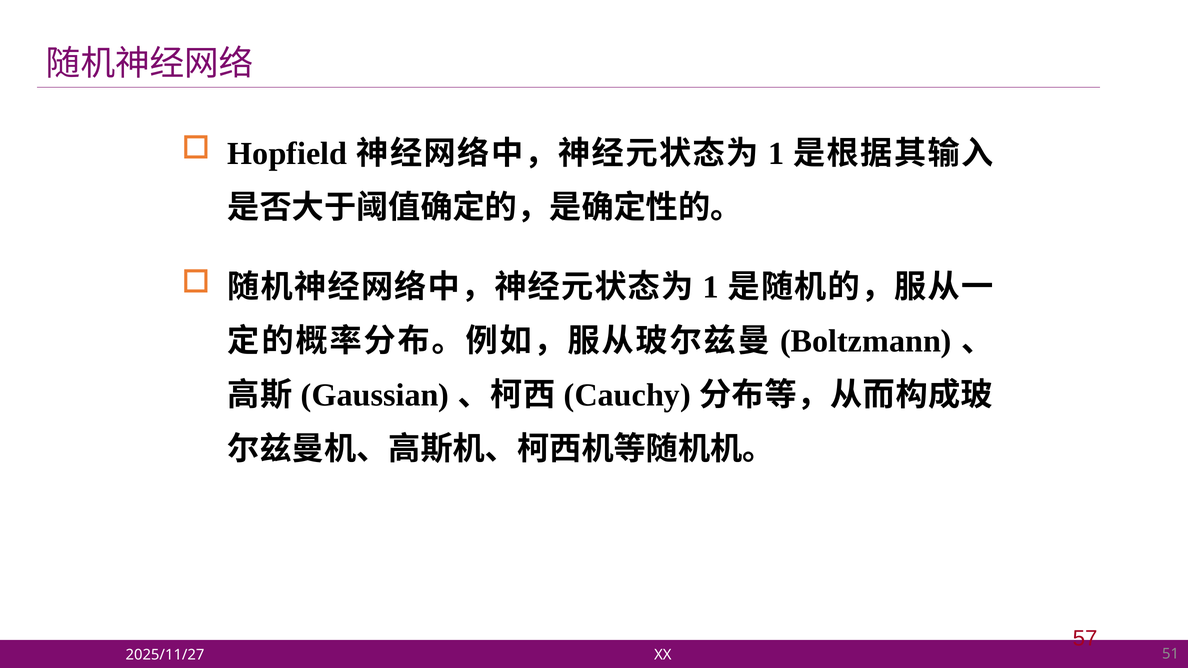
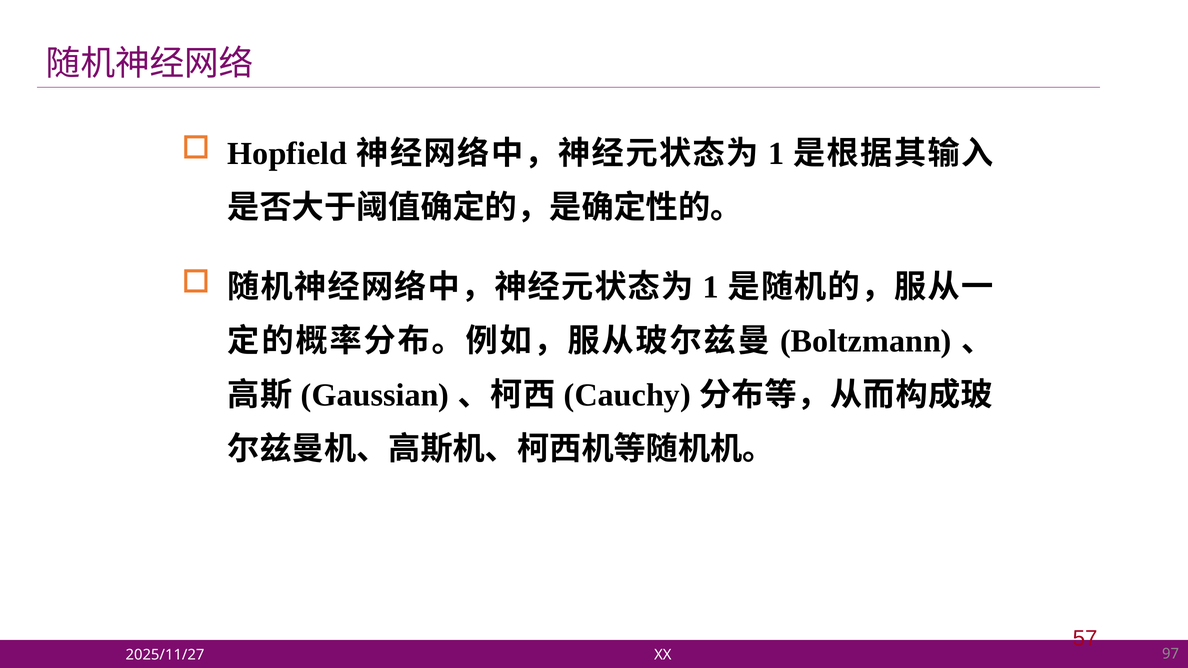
51: 51 -> 97
